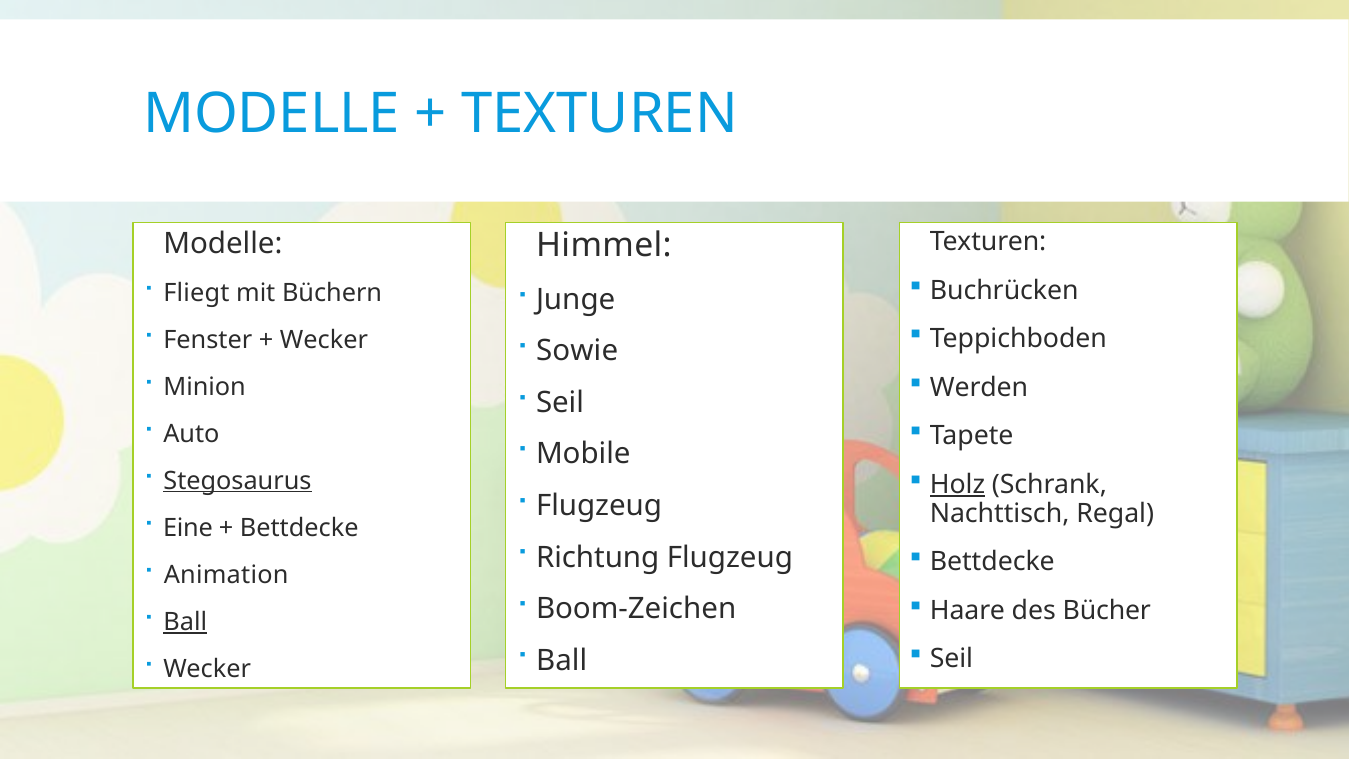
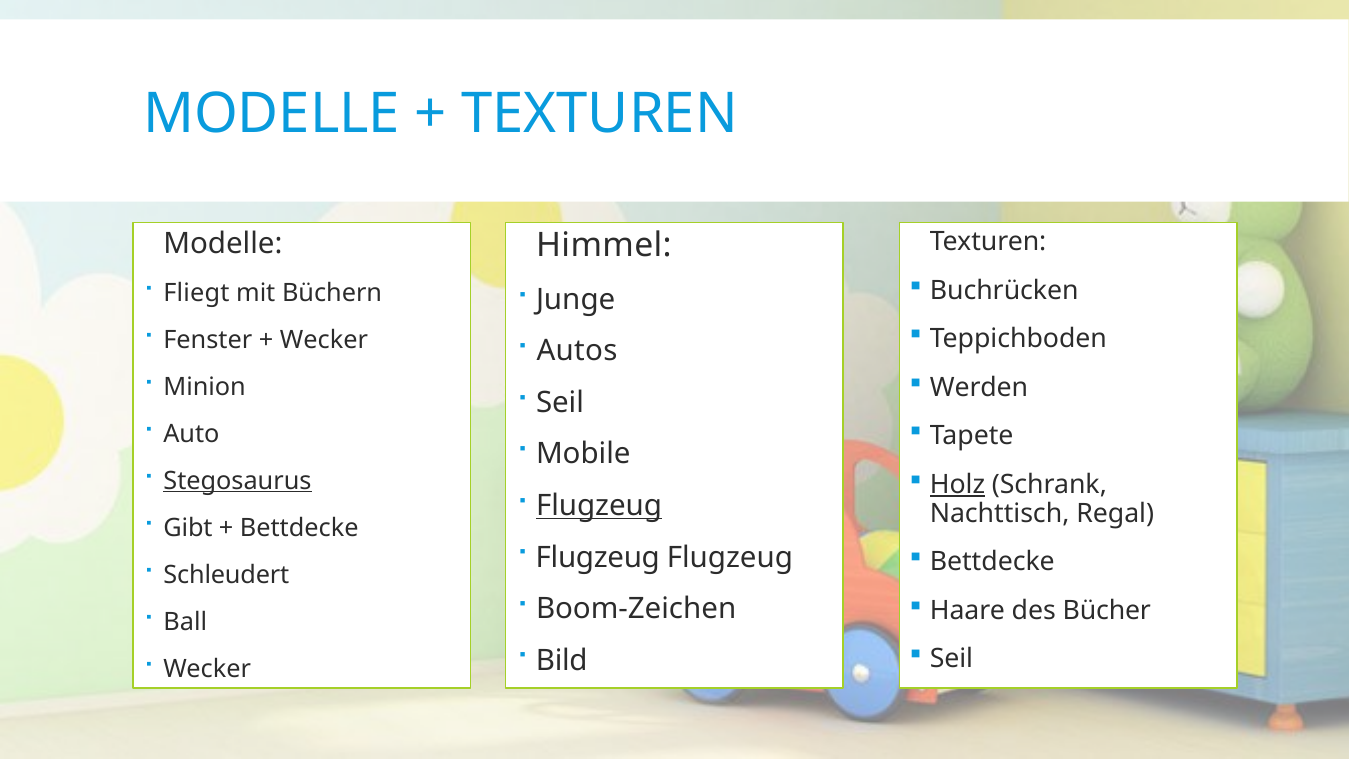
Sowie: Sowie -> Autos
Flugzeug at (599, 506) underline: none -> present
Eine: Eine -> Gibt
Richtung at (598, 557): Richtung -> Flugzeug
Animation: Animation -> Schleudert
Ball at (185, 622) underline: present -> none
Ball at (562, 660): Ball -> Bild
